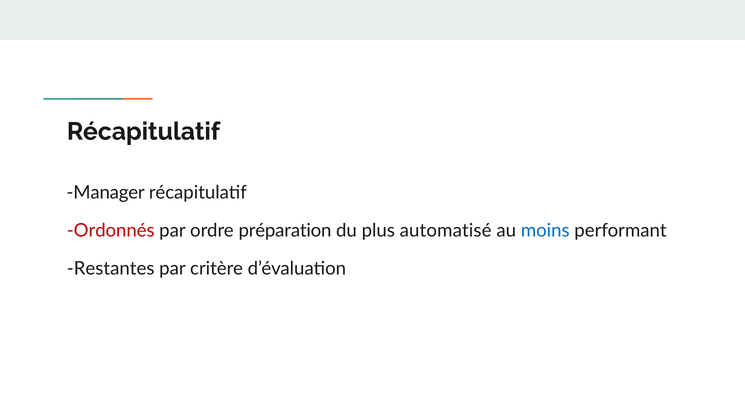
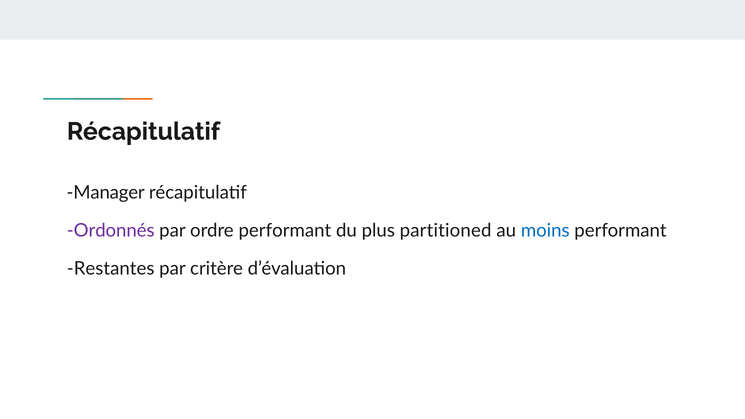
Ordonnés colour: red -> purple
ordre préparation: préparation -> performant
automatisé: automatisé -> partitioned
